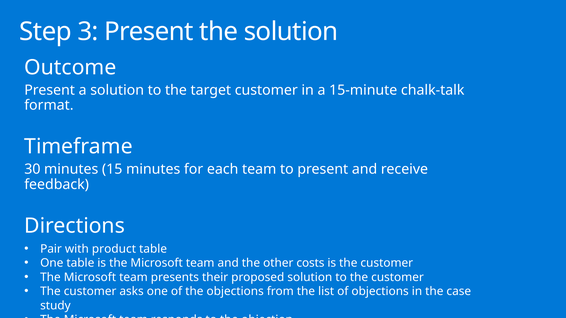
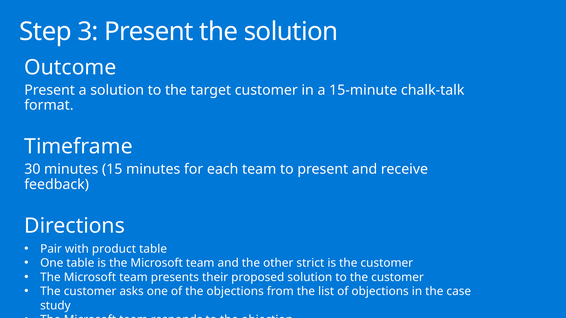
costs: costs -> strict
